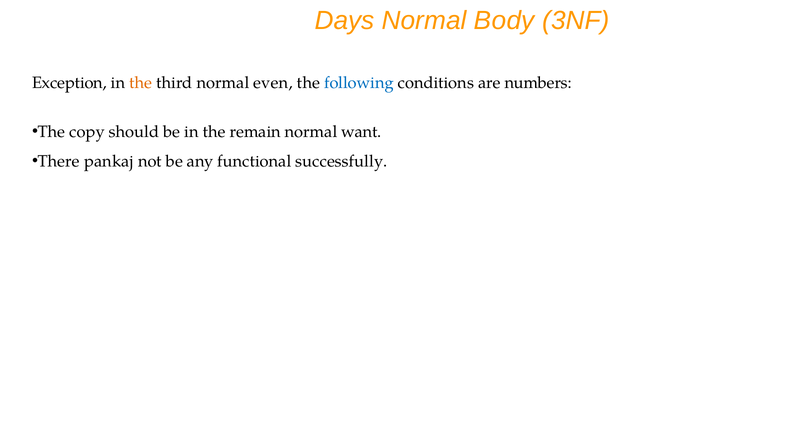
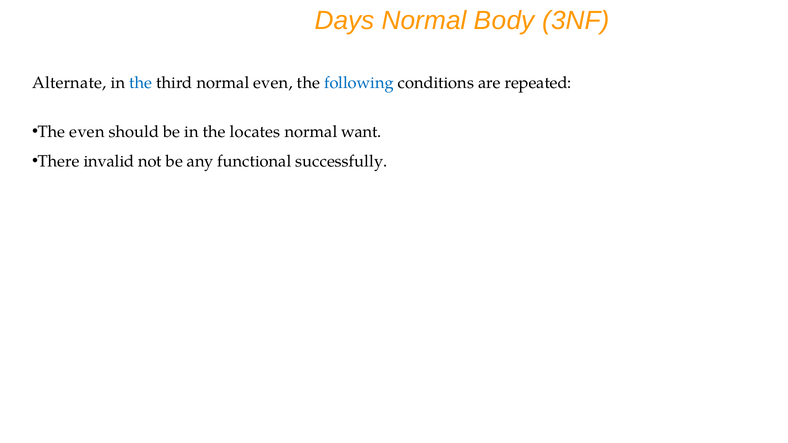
Exception: Exception -> Alternate
the at (141, 83) colour: orange -> blue
numbers: numbers -> repeated
The copy: copy -> even
remain: remain -> locates
pankaj: pankaj -> invalid
